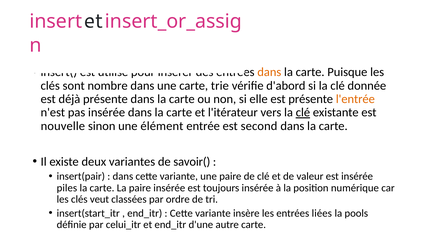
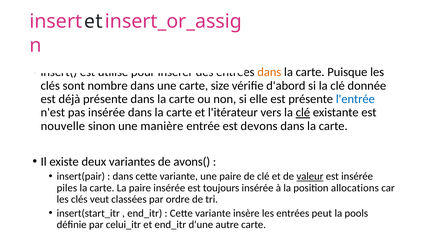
trie: trie -> size
l'entrée colour: orange -> blue
élément: élément -> manière
second: second -> devons
savoir(: savoir( -> avons(
valeur underline: none -> present
numérique: numérique -> allocations
liées: liées -> peut
